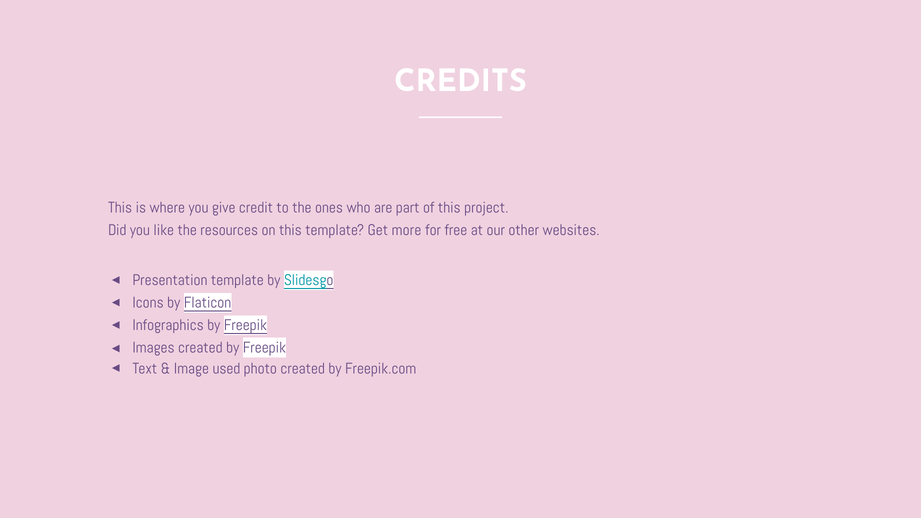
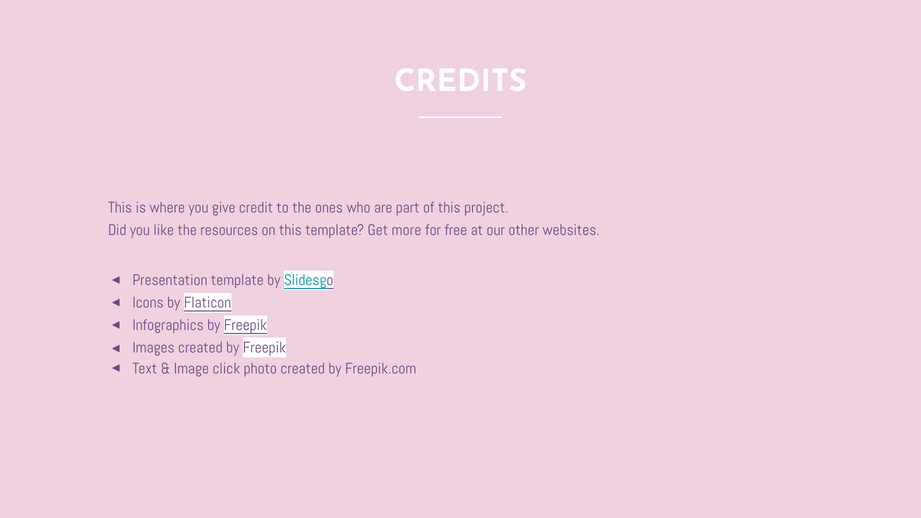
used: used -> click
